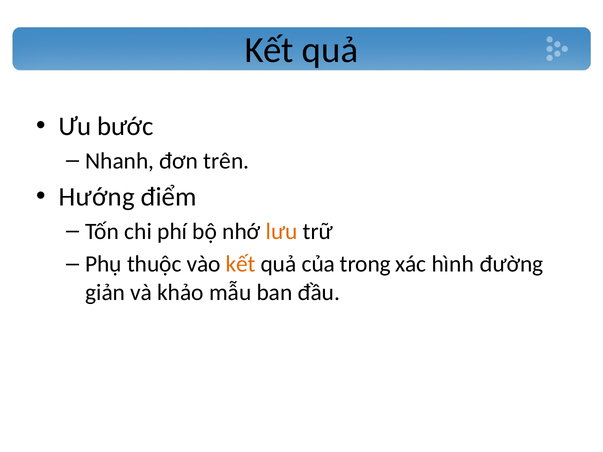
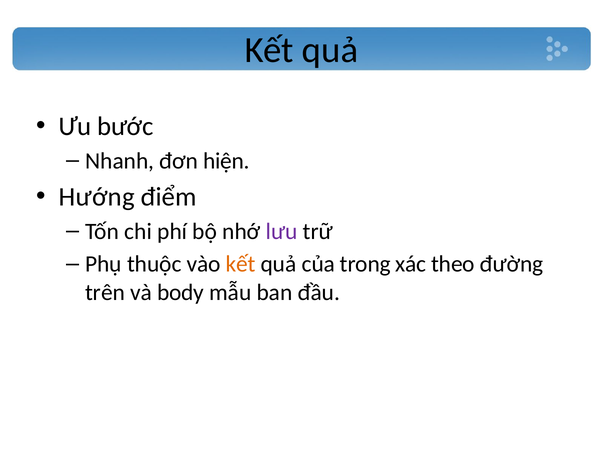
trên: trên -> hiện
lưu colour: orange -> purple
hình: hình -> theo
giản: giản -> trên
khảo: khảo -> body
